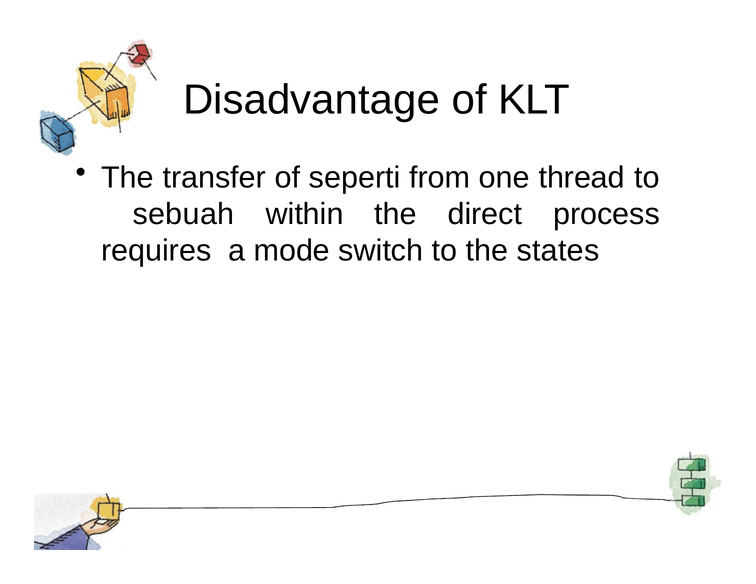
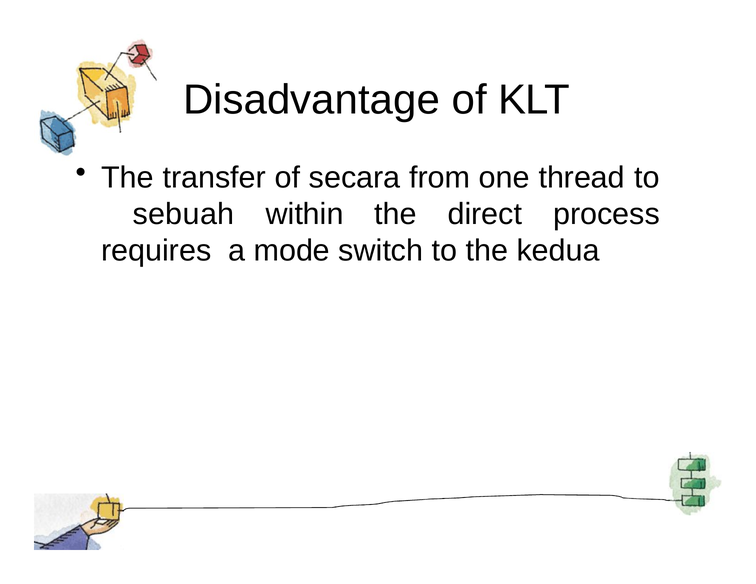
seperti: seperti -> secara
states: states -> kedua
